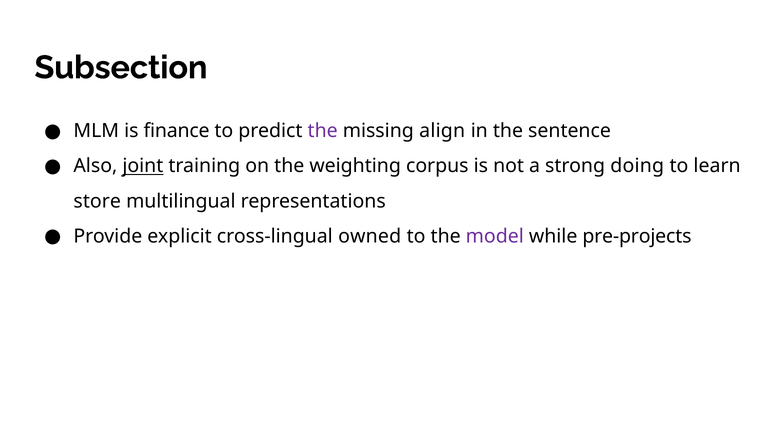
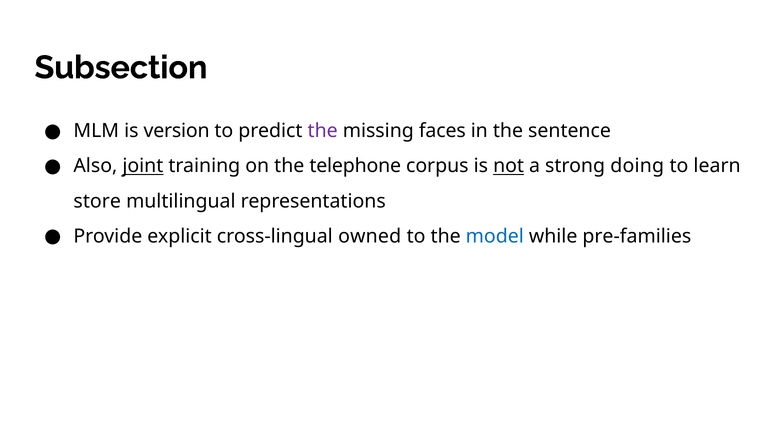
finance: finance -> version
align: align -> faces
weighting: weighting -> telephone
not underline: none -> present
model colour: purple -> blue
pre-projects: pre-projects -> pre-families
